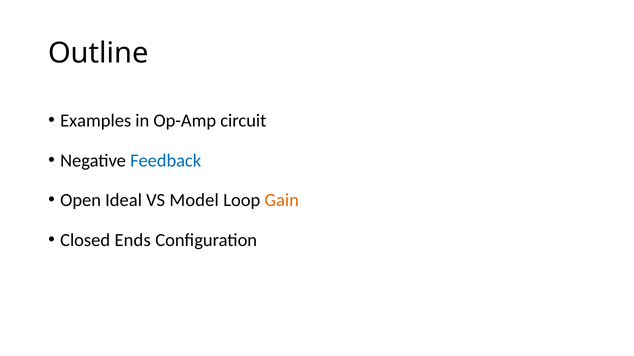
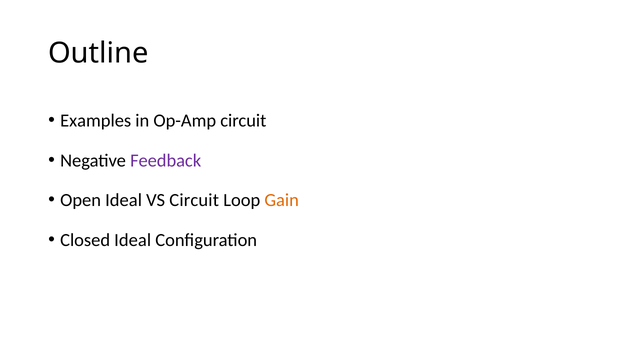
Feedback colour: blue -> purple
VS Model: Model -> Circuit
Closed Ends: Ends -> Ideal
